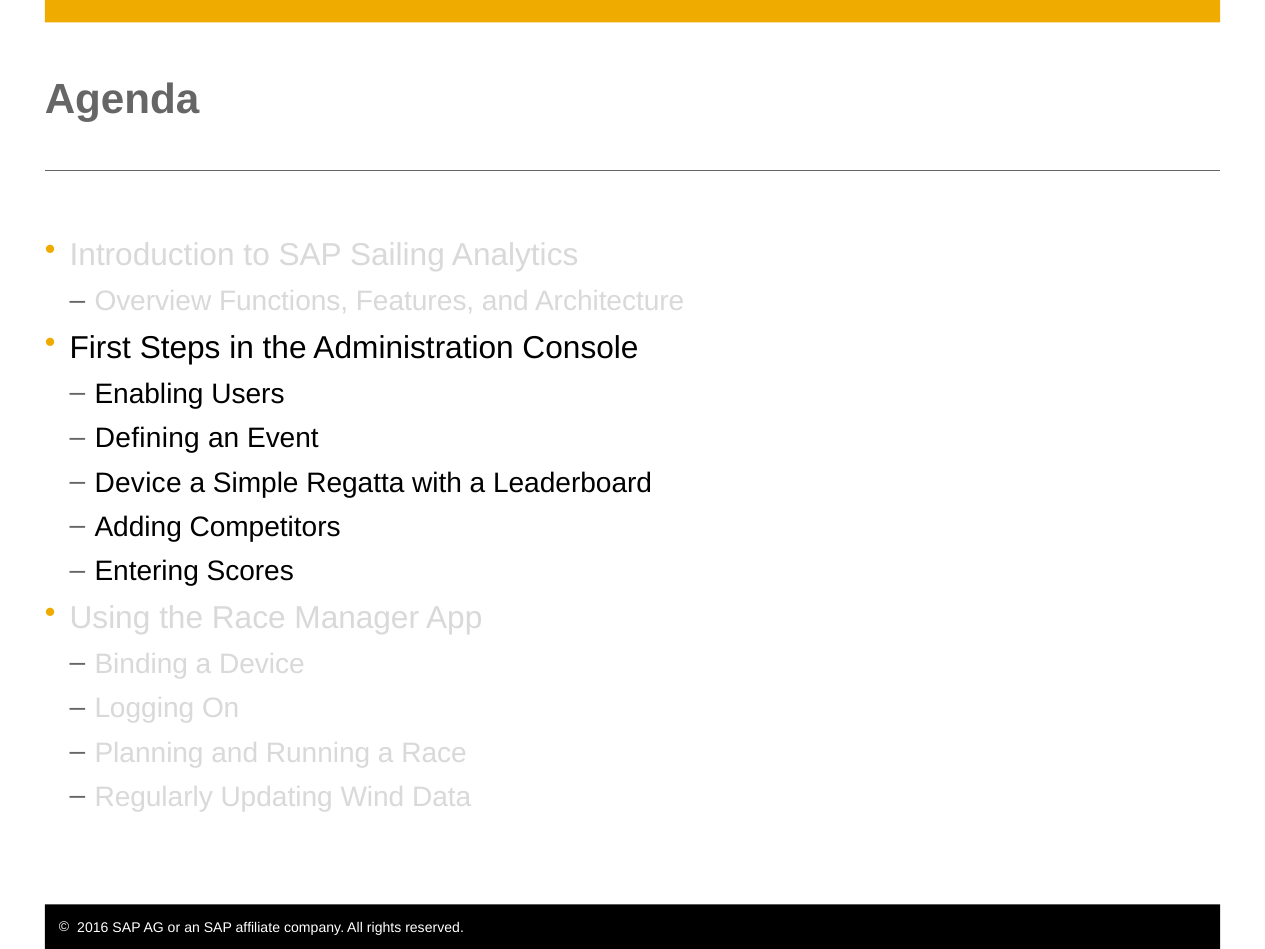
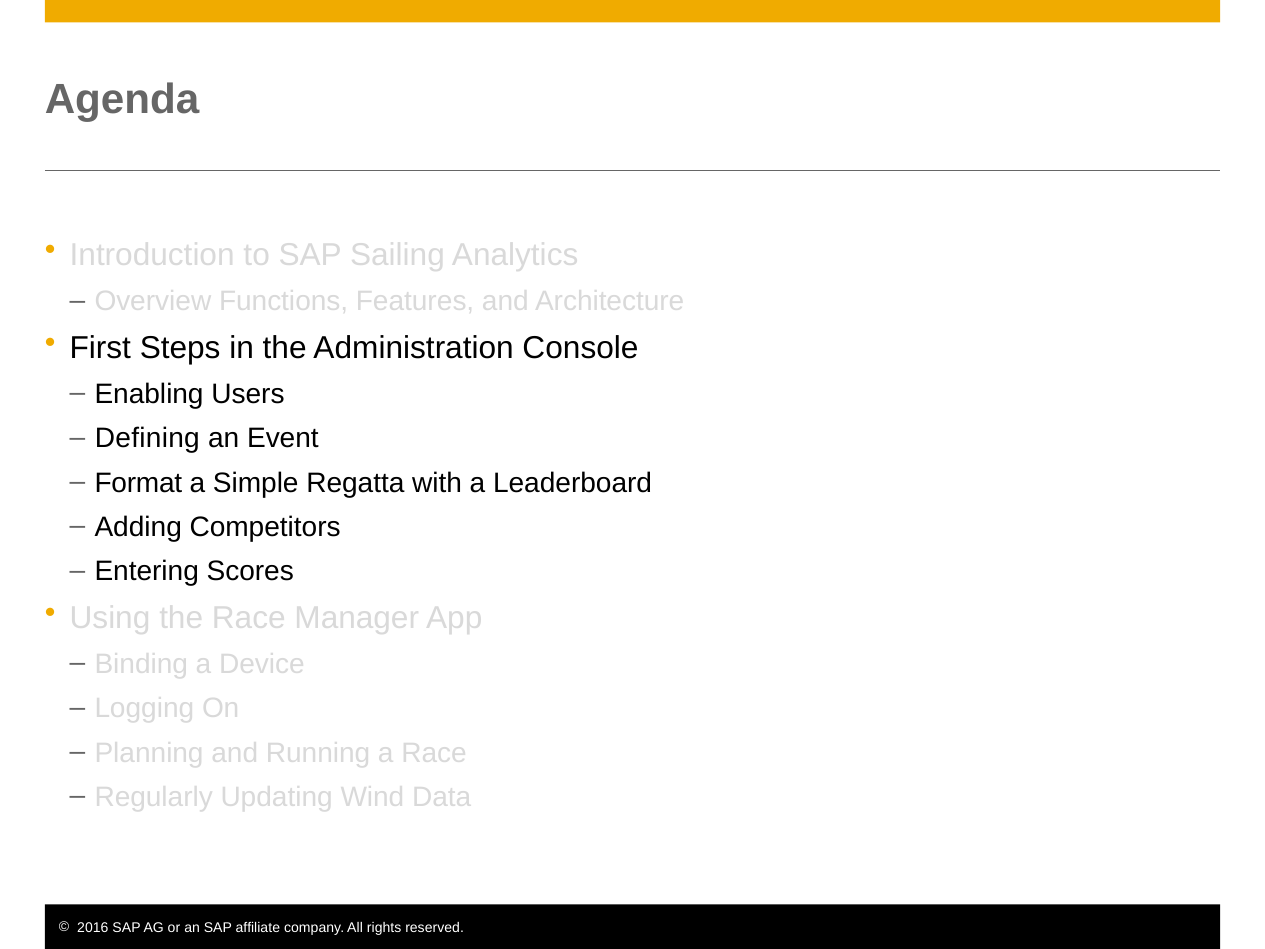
Device at (138, 483): Device -> Format
